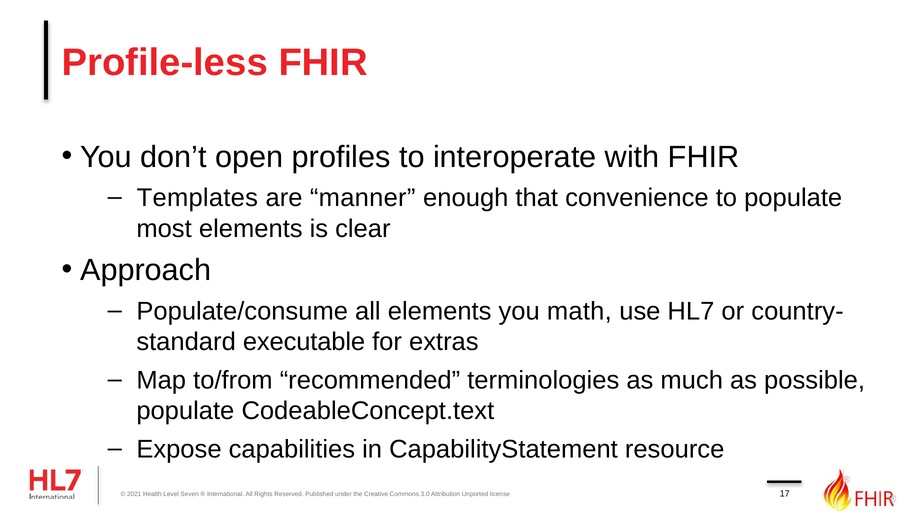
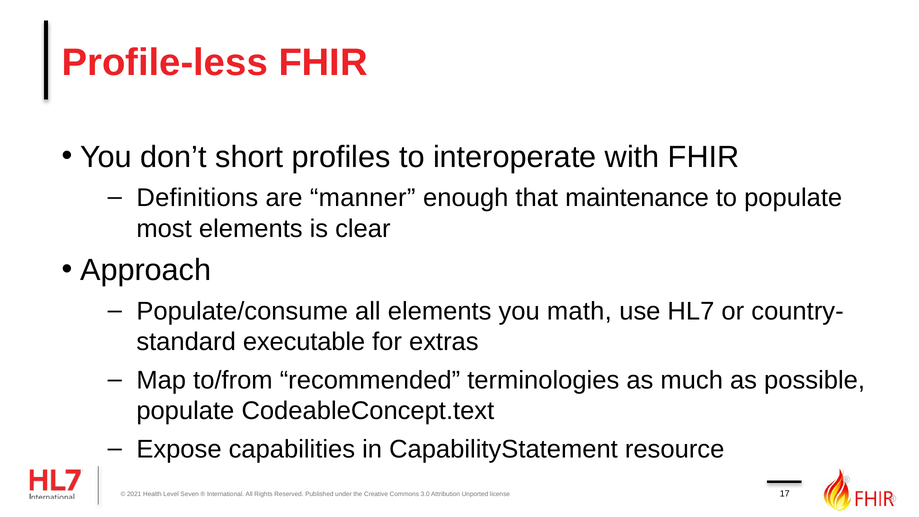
open: open -> short
Templates: Templates -> Definitions
convenience: convenience -> maintenance
